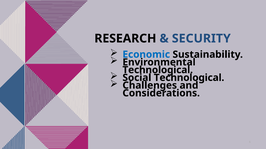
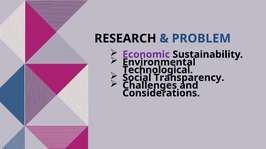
SECURITY: SECURITY -> PROBLEM
Economic colour: blue -> purple
Social Technological: Technological -> Transparency
